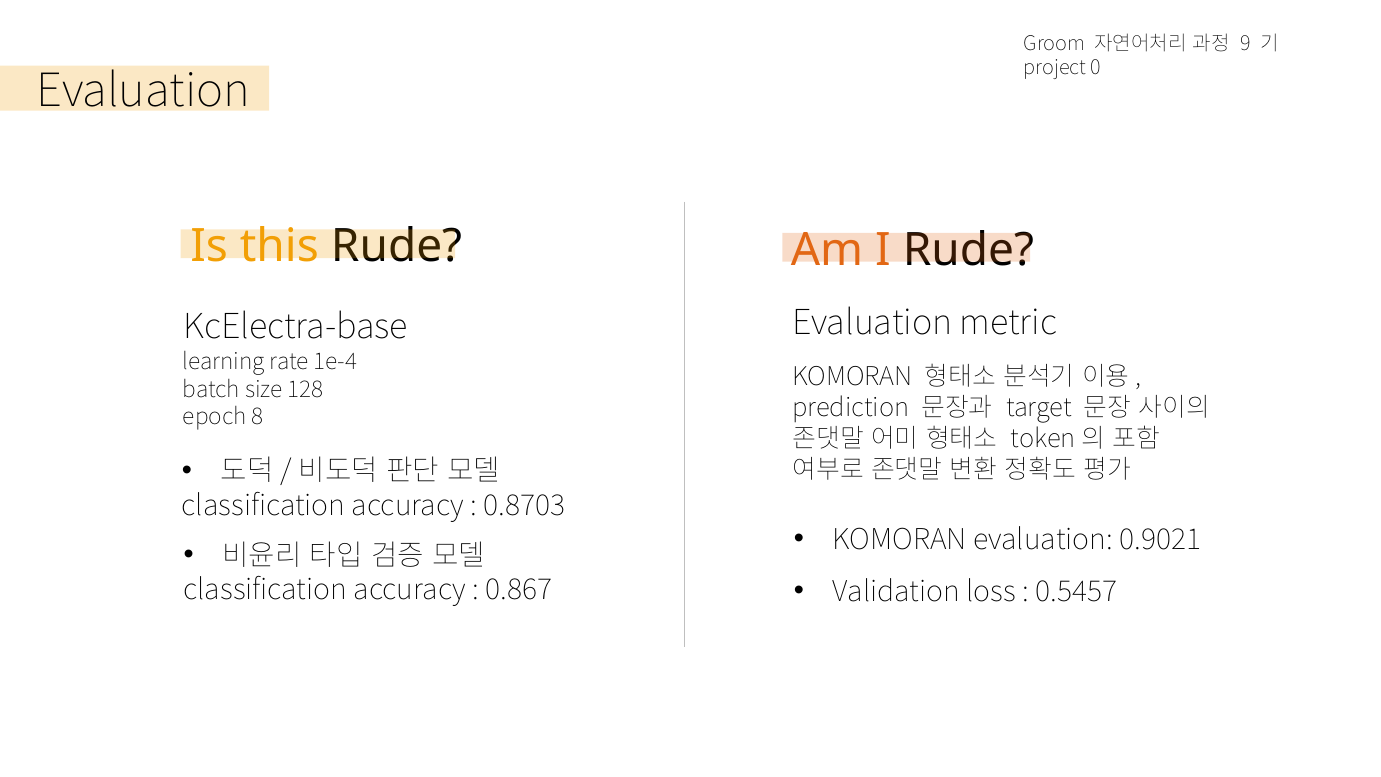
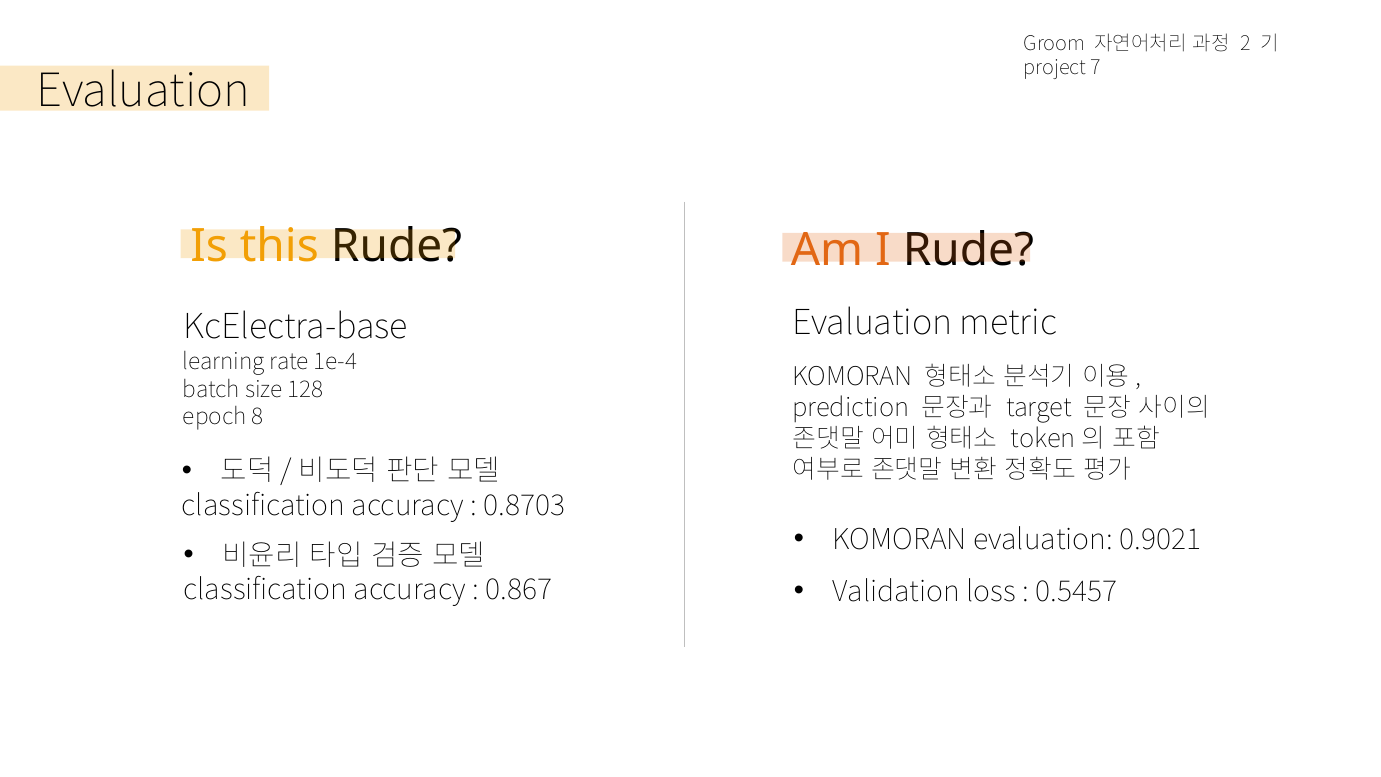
9: 9 -> 2
0: 0 -> 7
